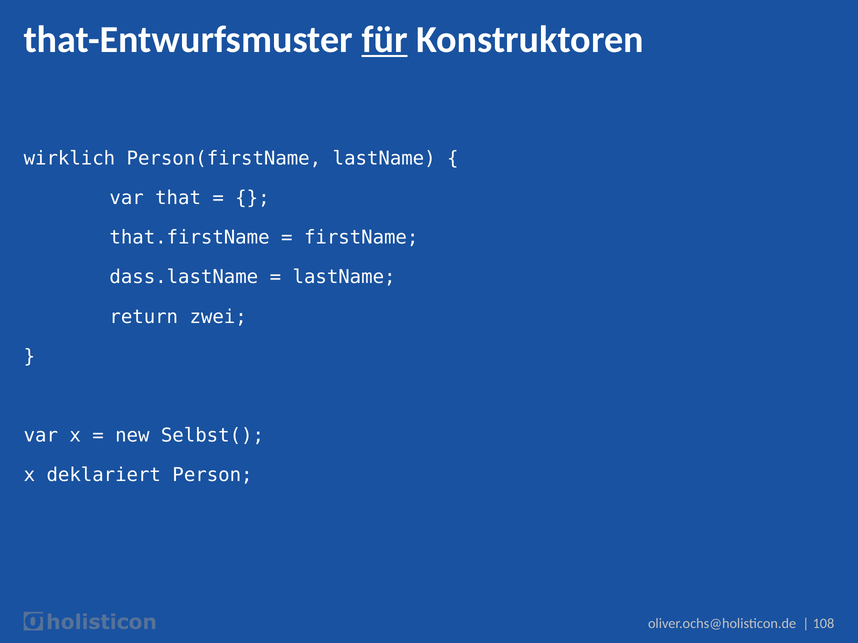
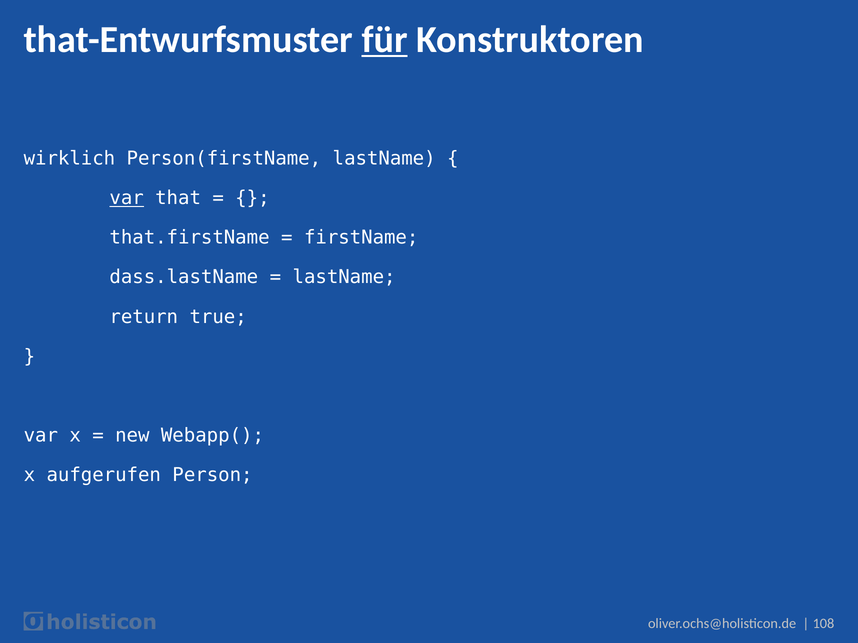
var at (127, 198) underline: none -> present
zwei: zwei -> true
Selbst(: Selbst( -> Webapp(
deklariert: deklariert -> aufgerufen
